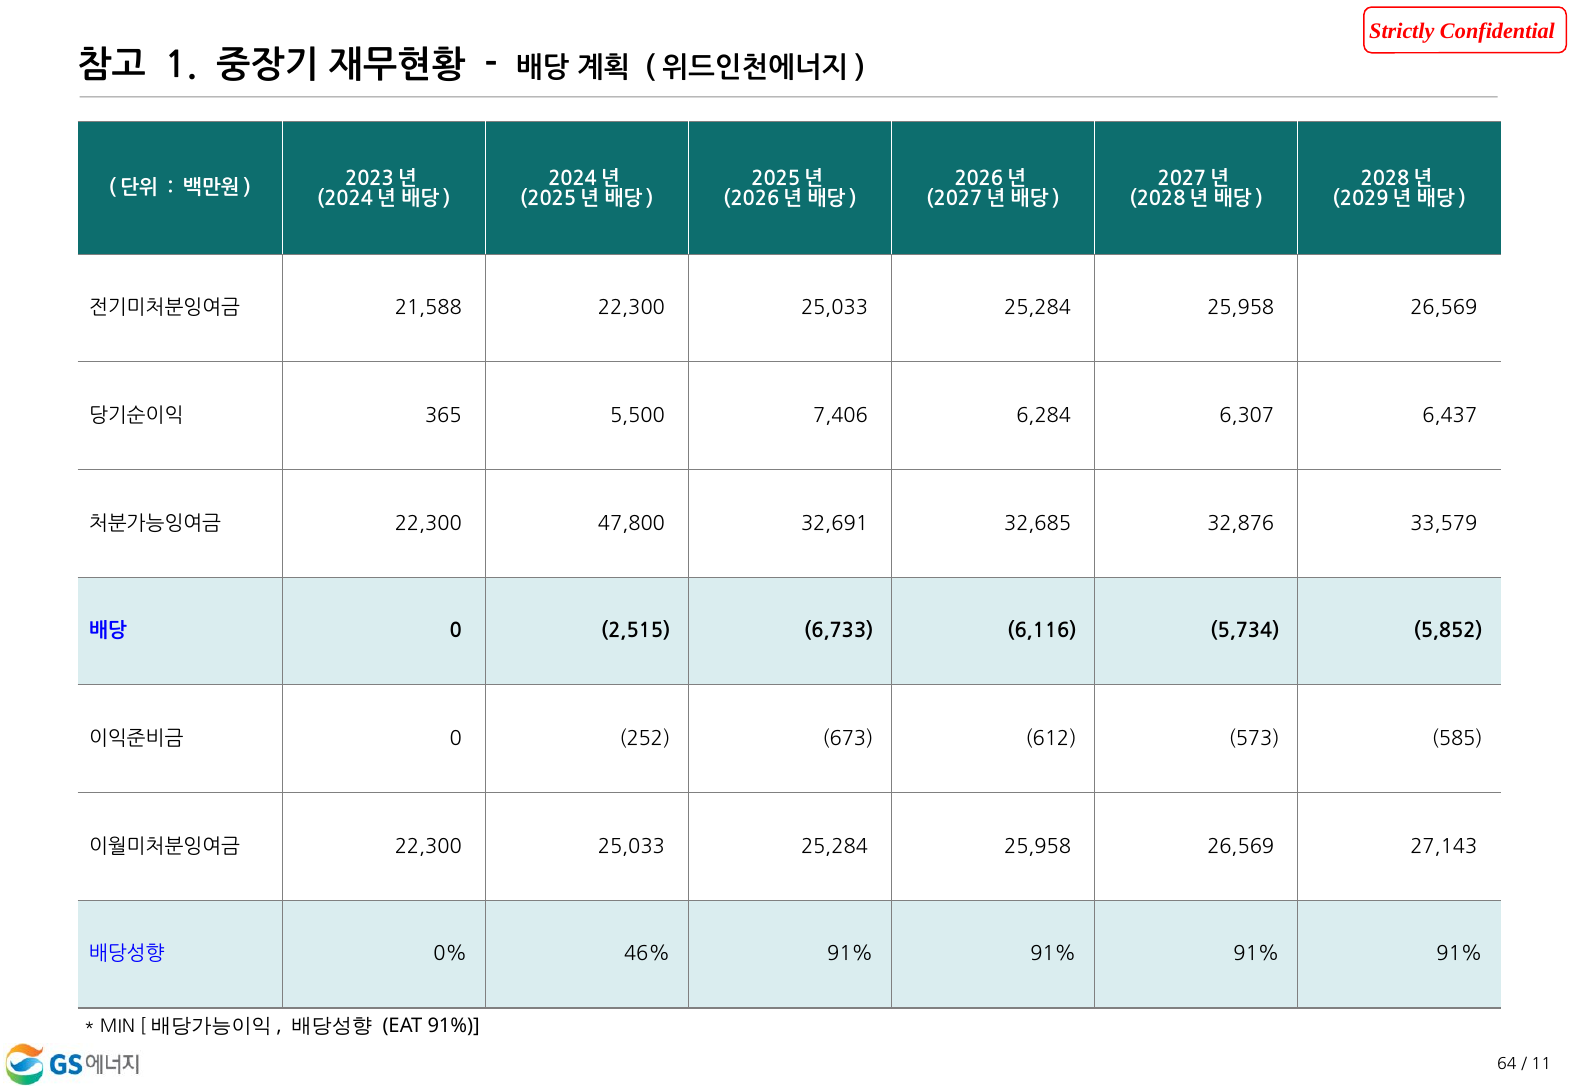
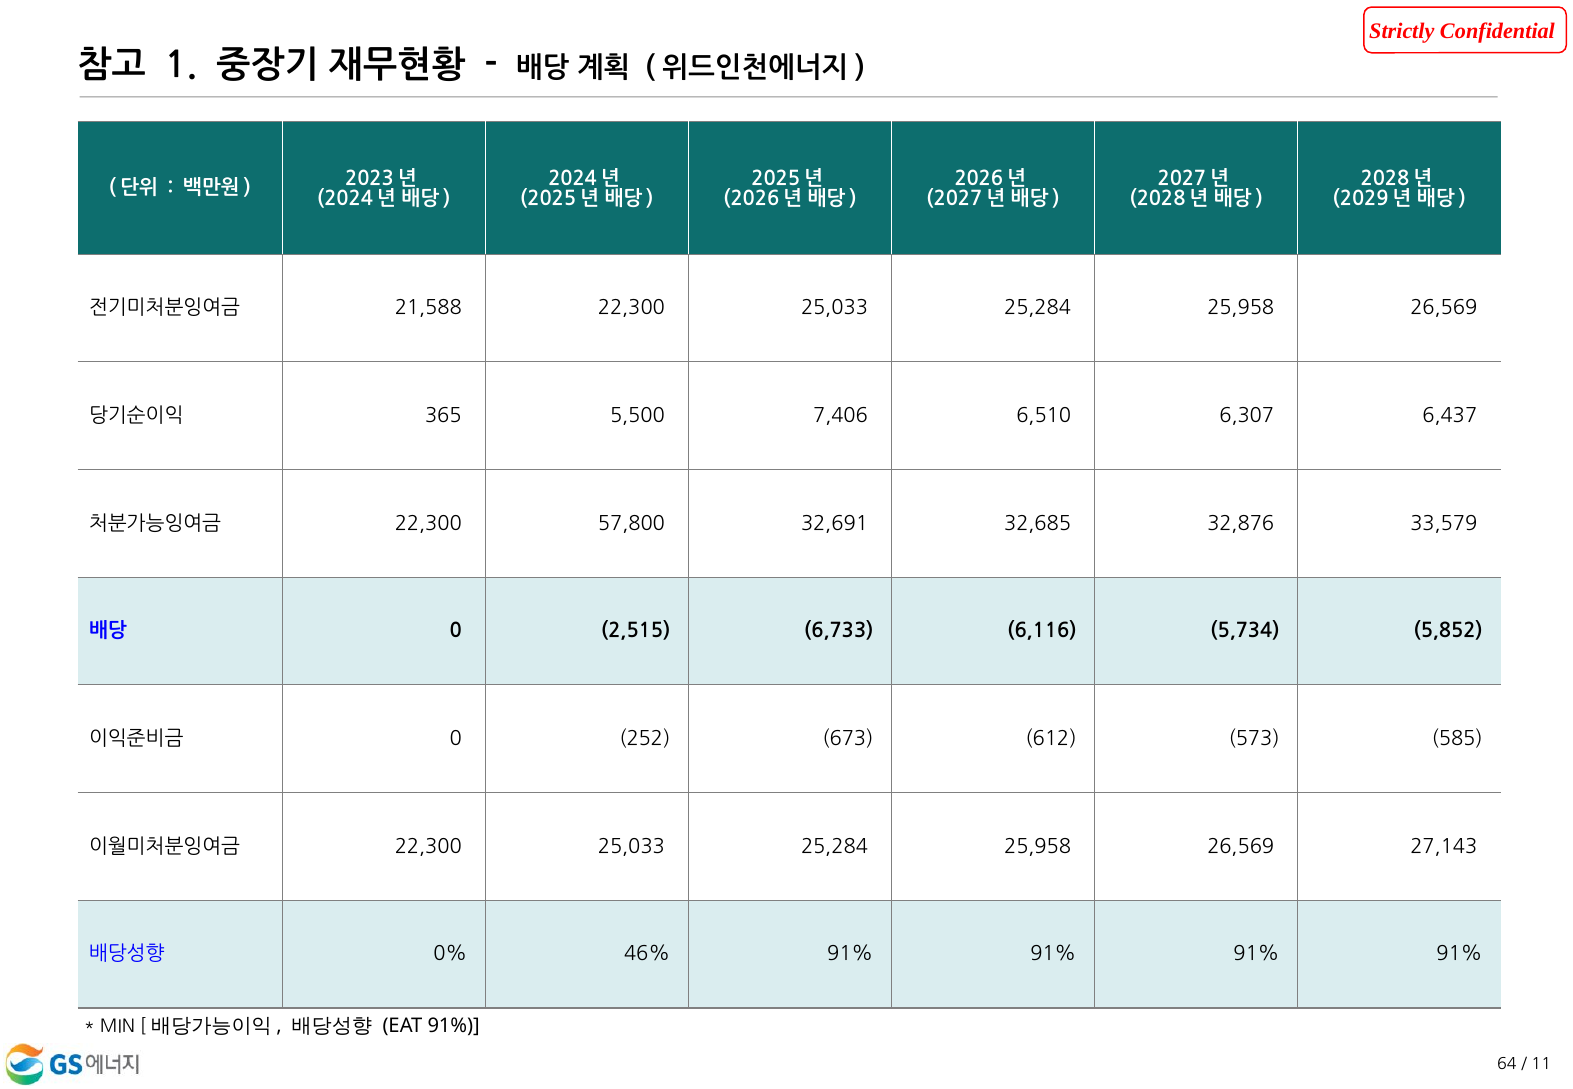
6,284: 6,284 -> 6,510
47,800: 47,800 -> 57,800
